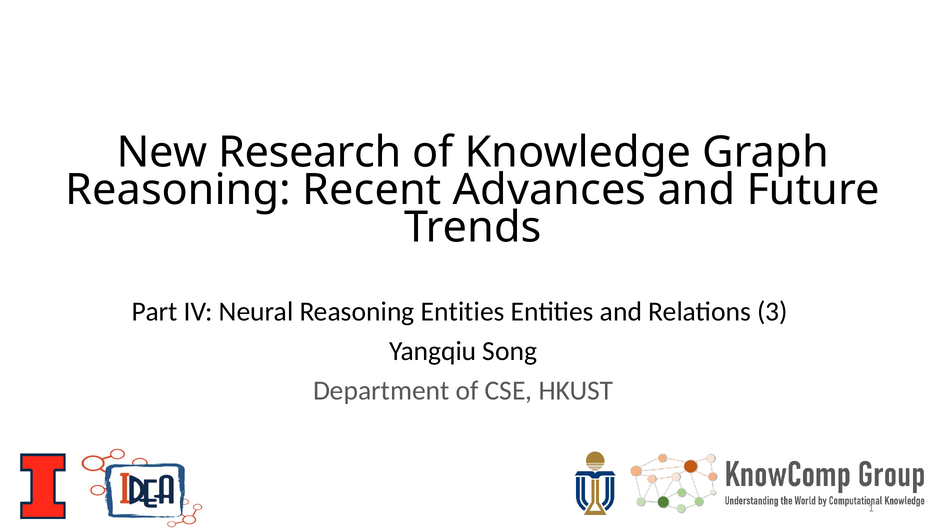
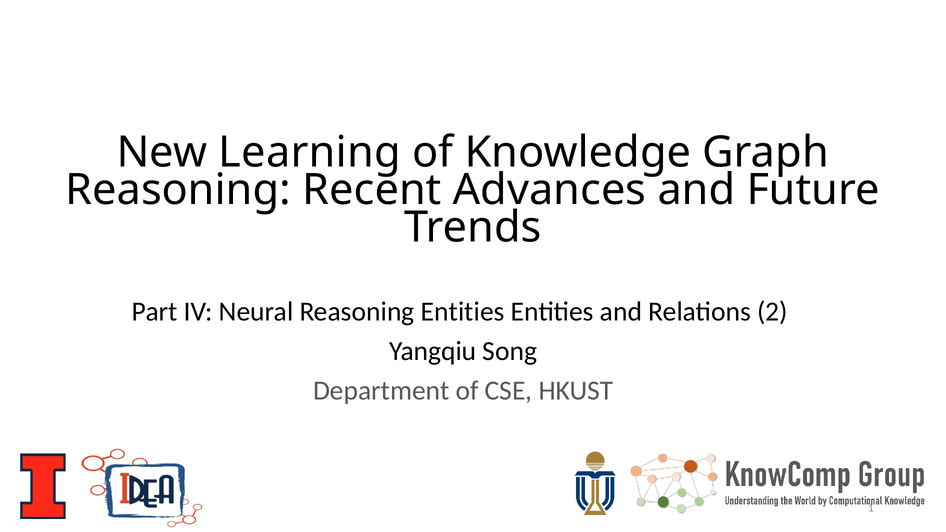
Research: Research -> Learning
3: 3 -> 2
